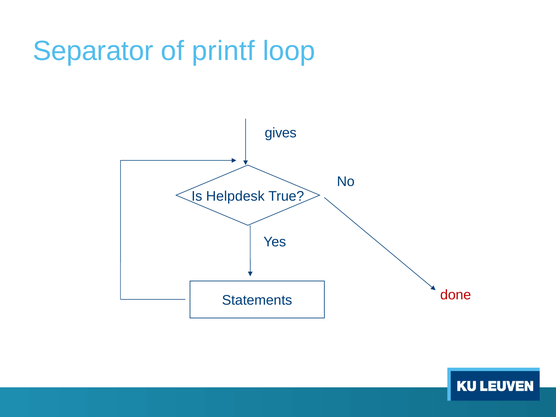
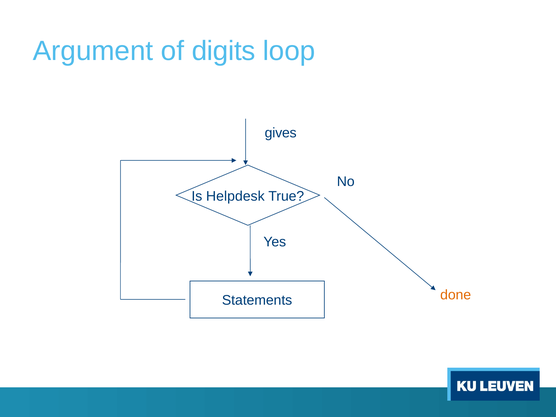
Separator: Separator -> Argument
printf: printf -> digits
done colour: red -> orange
